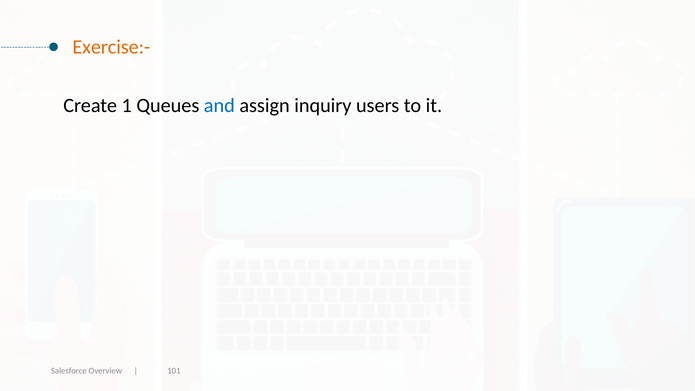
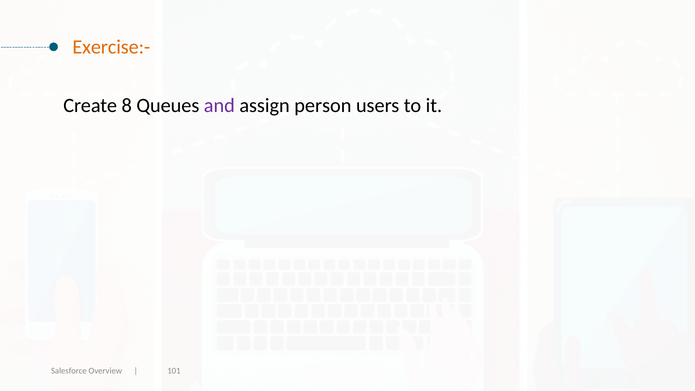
1: 1 -> 8
and colour: blue -> purple
inquiry: inquiry -> person
